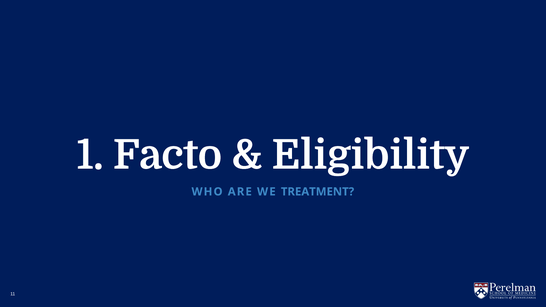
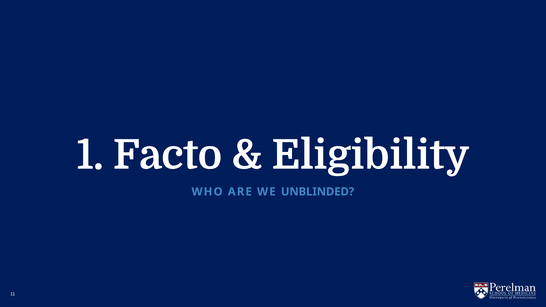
TREATMENT: TREATMENT -> UNBLINDED
